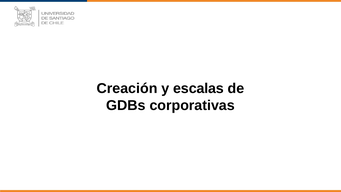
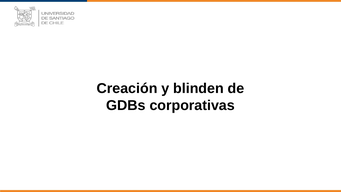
escalas: escalas -> blinden
